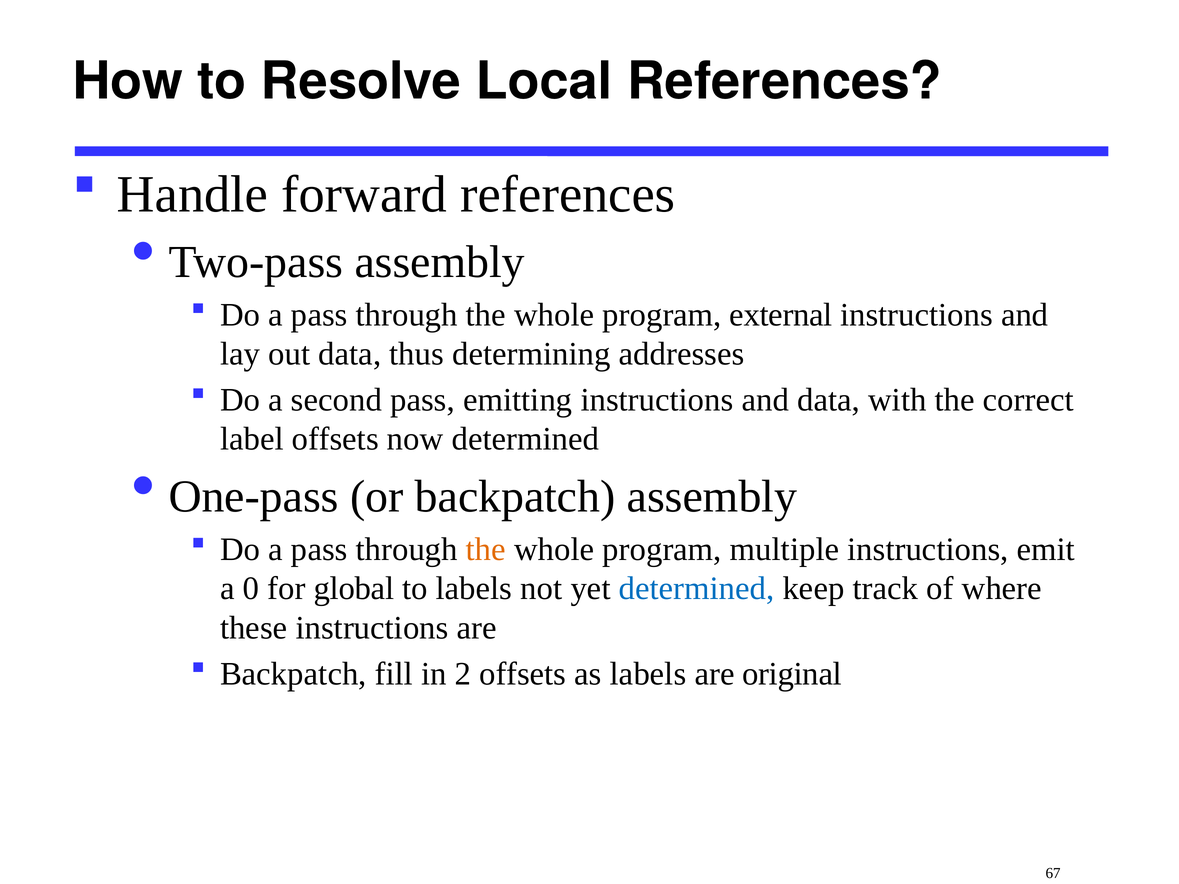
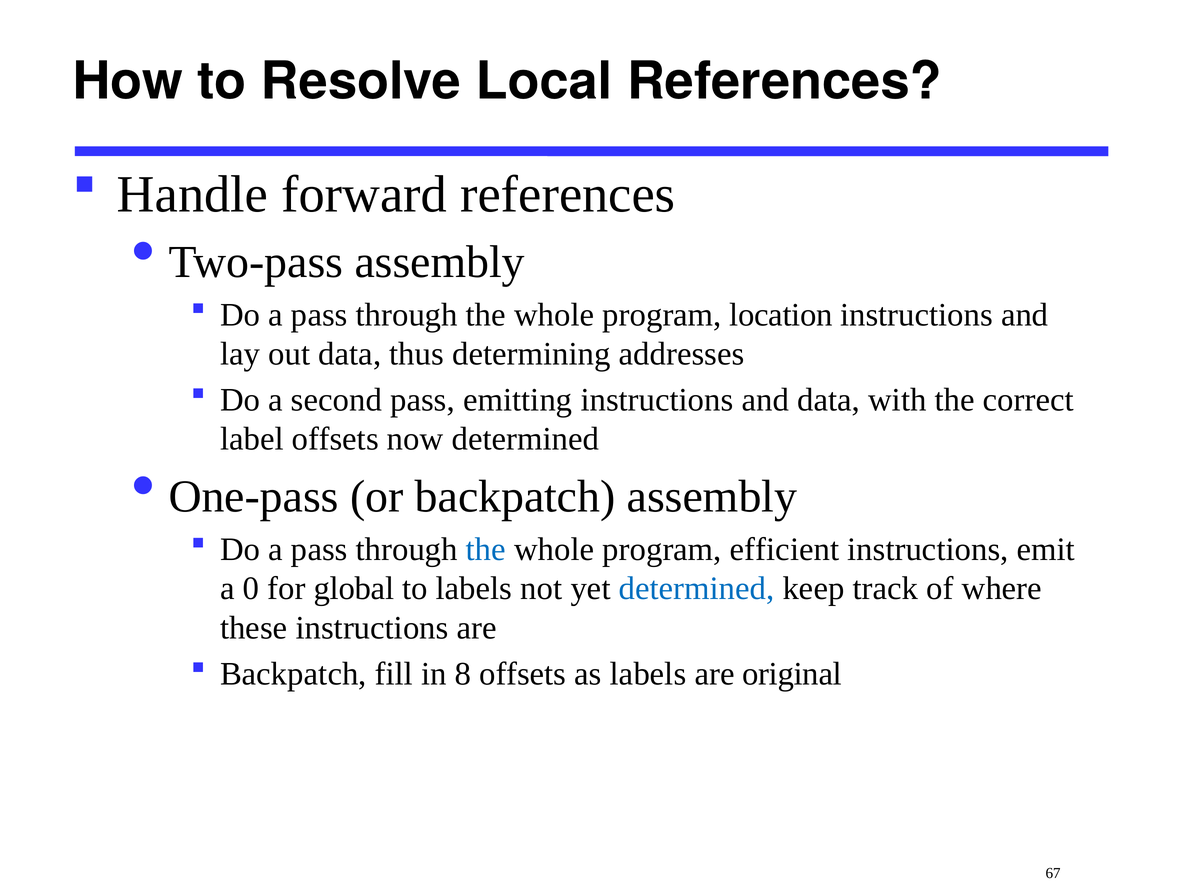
external: external -> location
the at (486, 549) colour: orange -> blue
multiple: multiple -> efficient
2: 2 -> 8
